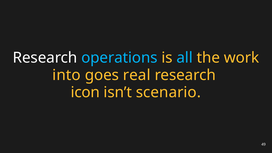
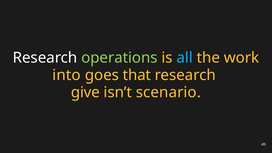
operations colour: light blue -> light green
real: real -> that
icon: icon -> give
